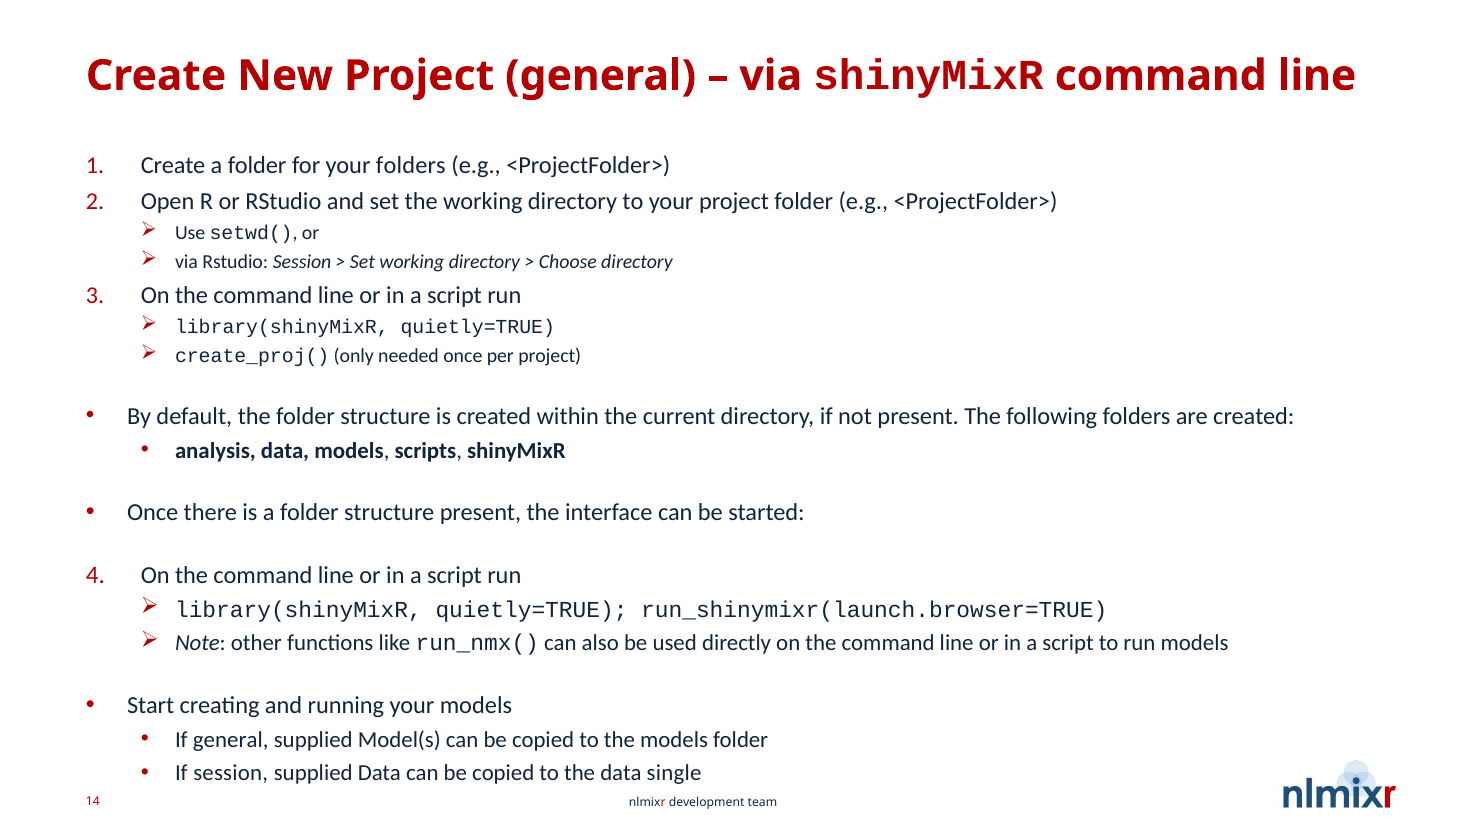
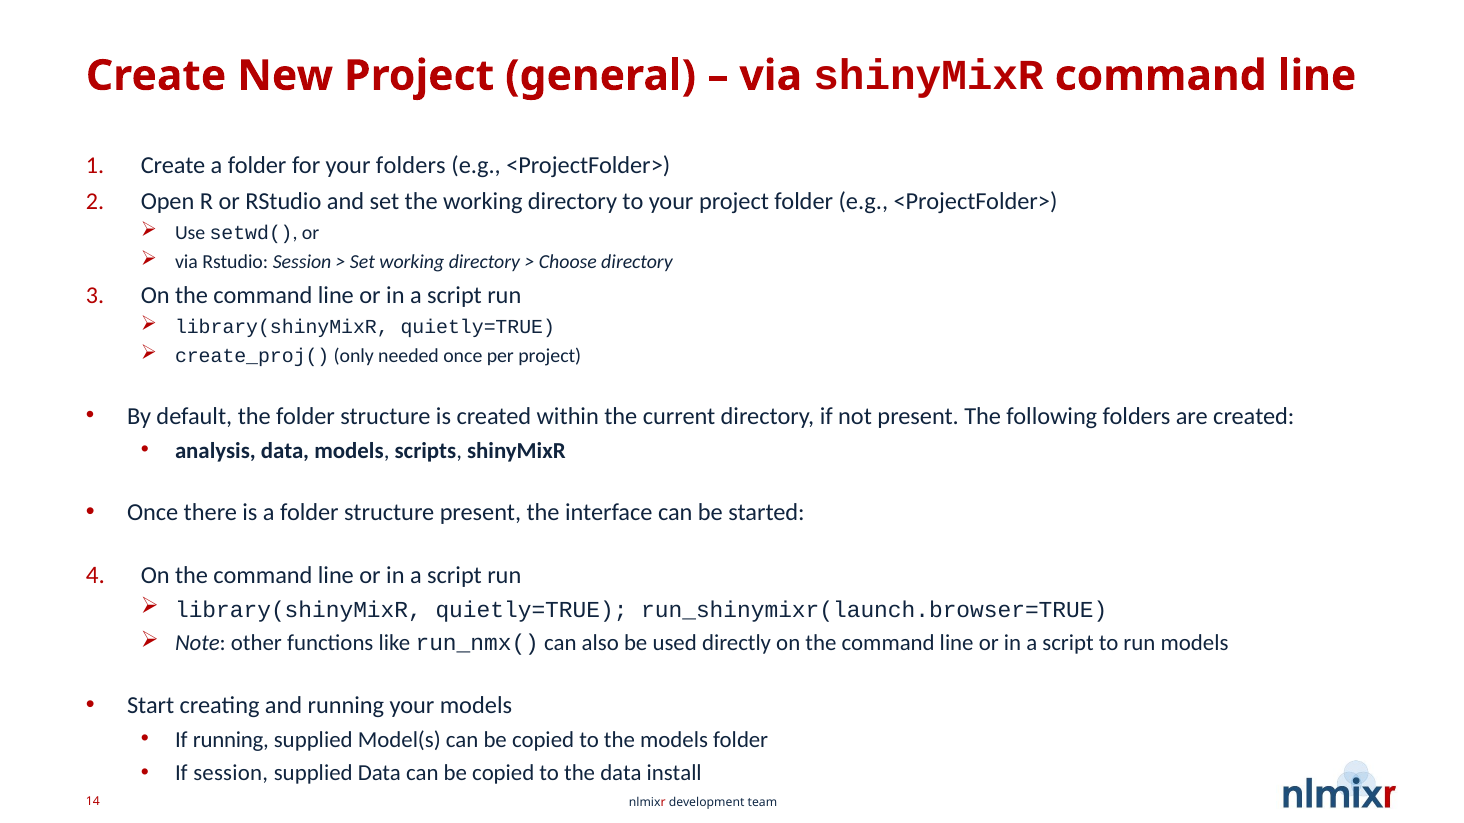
If general: general -> running
single: single -> install
